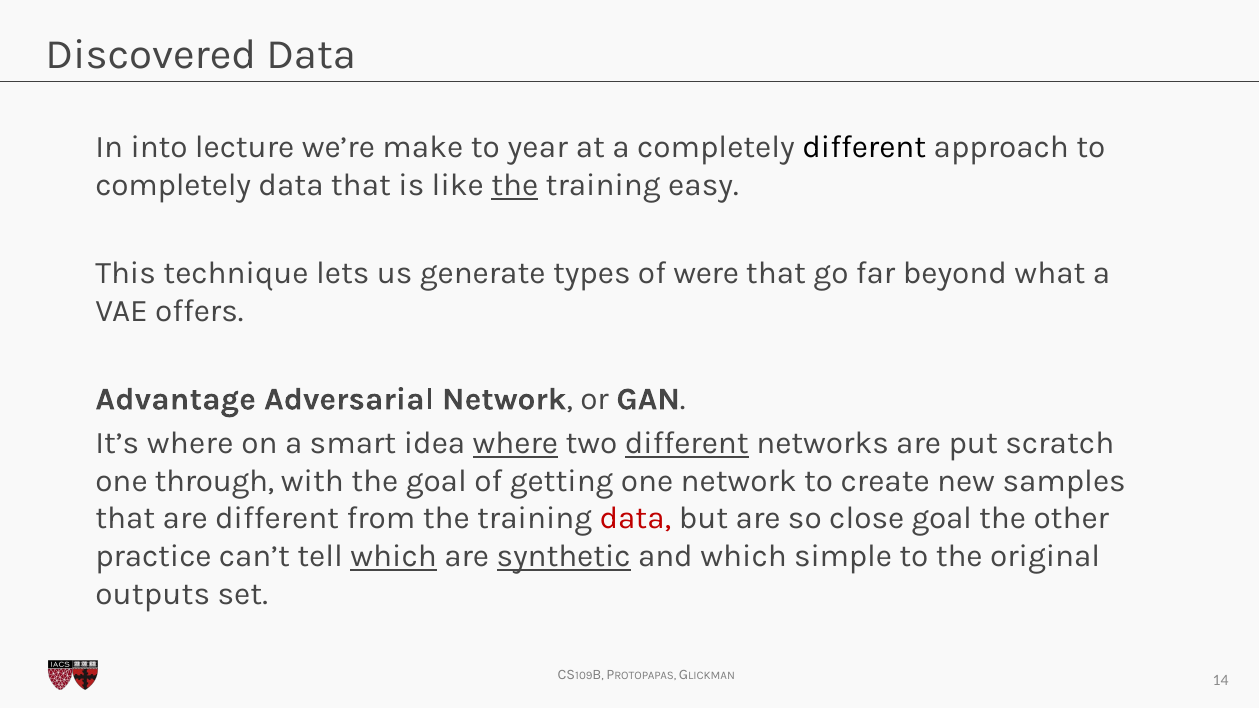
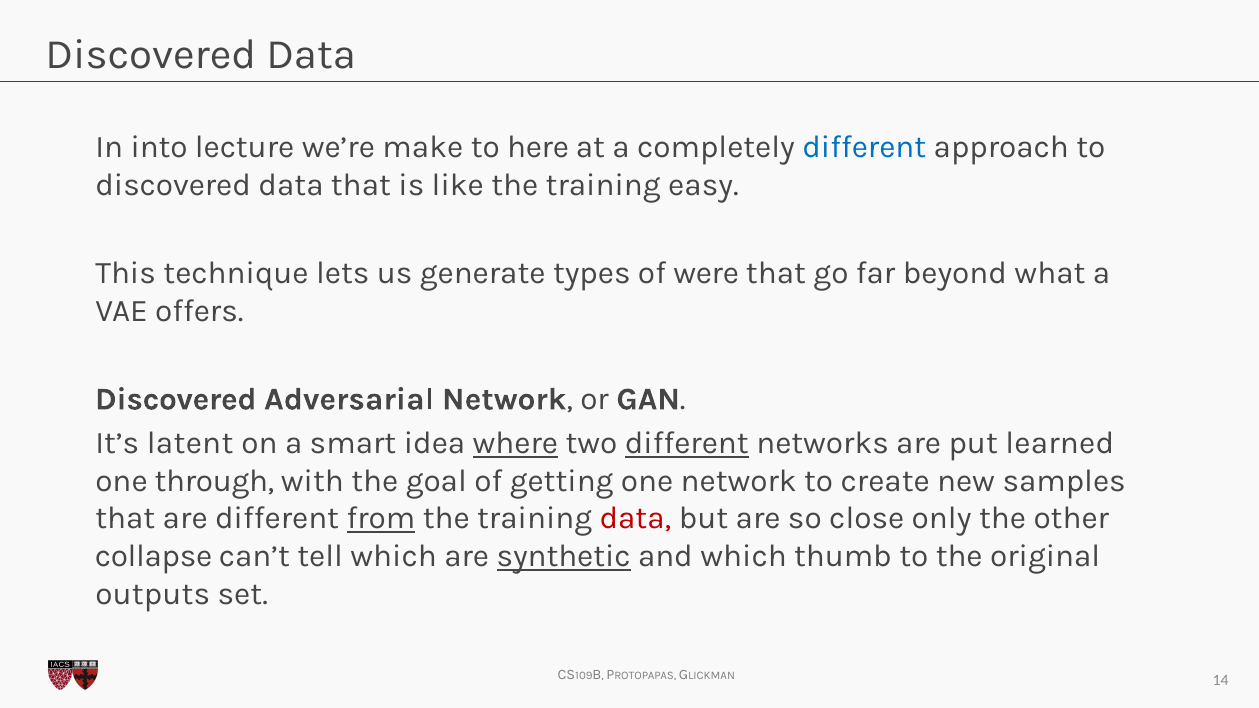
year: year -> here
different at (864, 147) colour: black -> blue
completely at (173, 185): completely -> discovered
the at (515, 185) underline: present -> none
Advantage at (176, 399): Advantage -> Discovered
It’s where: where -> latent
scratch: scratch -> learned
from underline: none -> present
close goal: goal -> only
practice: practice -> collapse
which at (394, 556) underline: present -> none
simple: simple -> thumb
